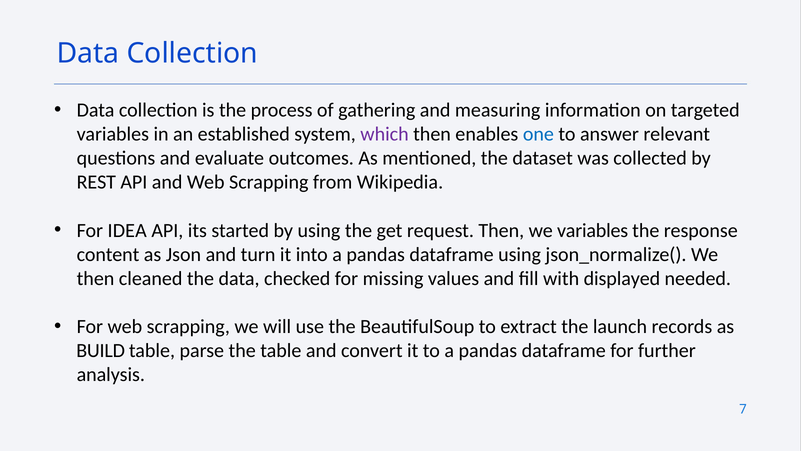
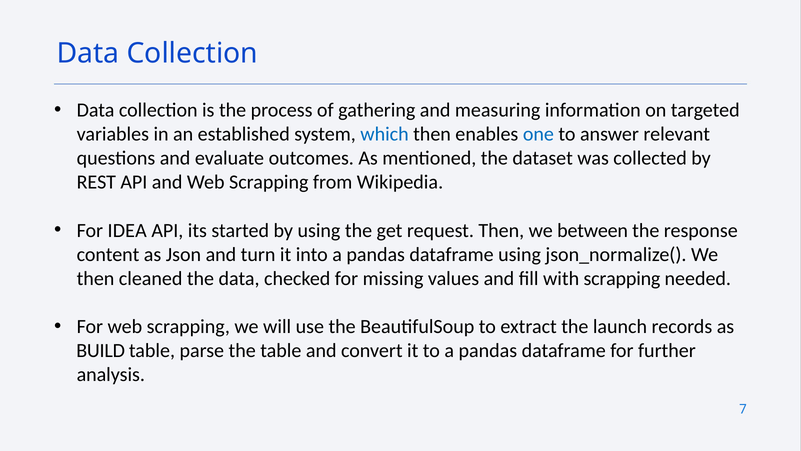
which colour: purple -> blue
we variables: variables -> between
with displayed: displayed -> scrapping
